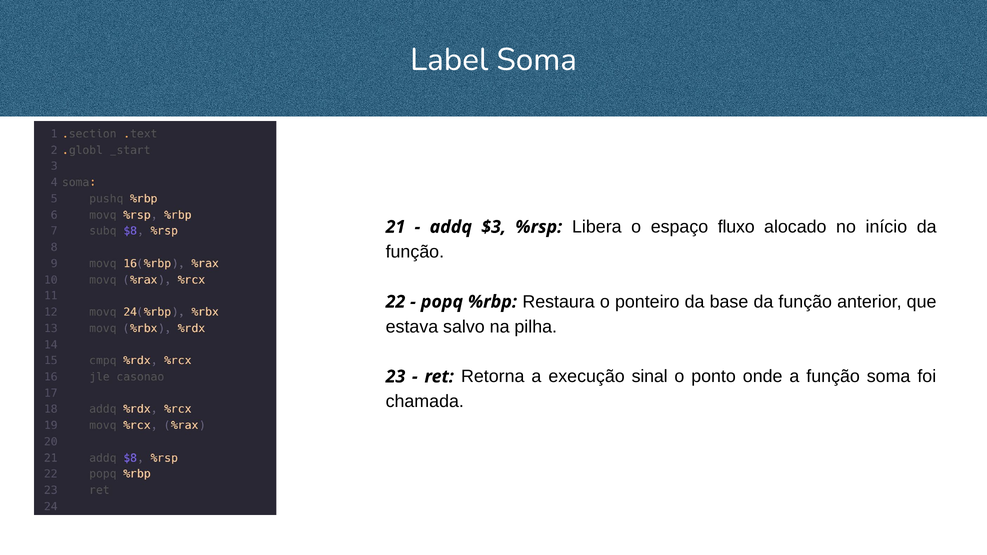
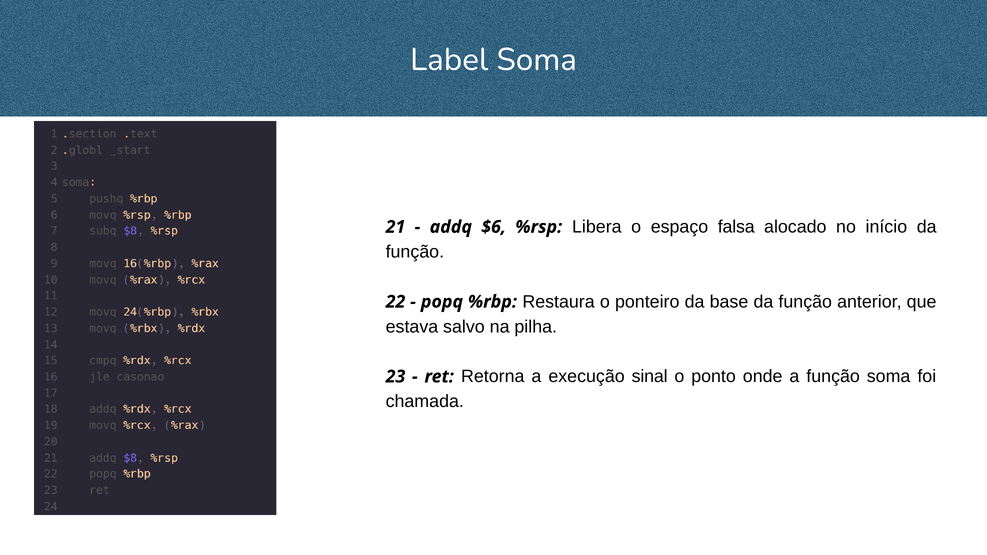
$3: $3 -> $6
fluxo: fluxo -> falsa
